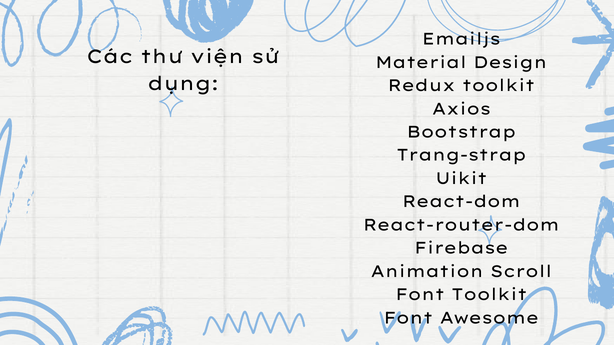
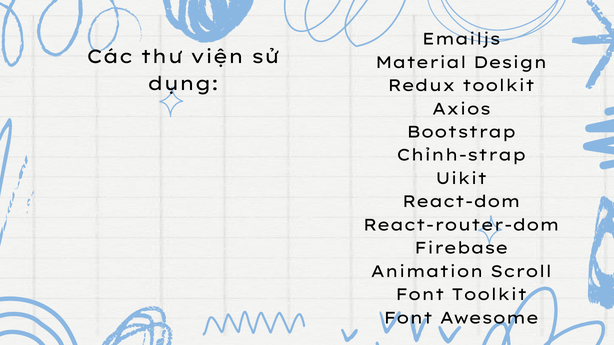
Trang-strap: Trang-strap -> Chỉnh-strap
